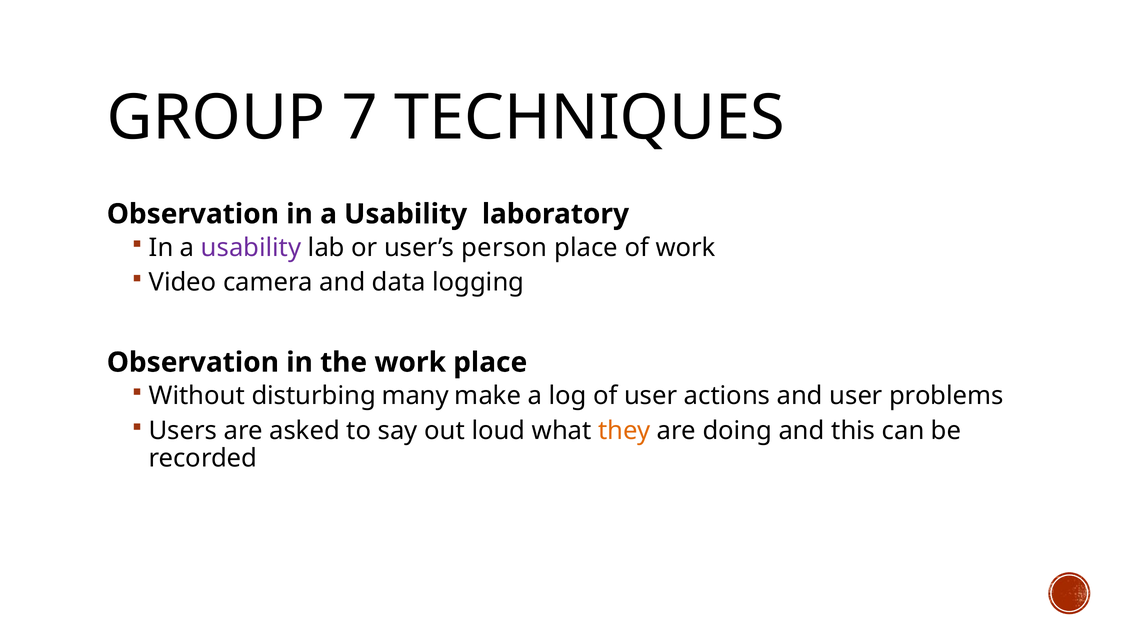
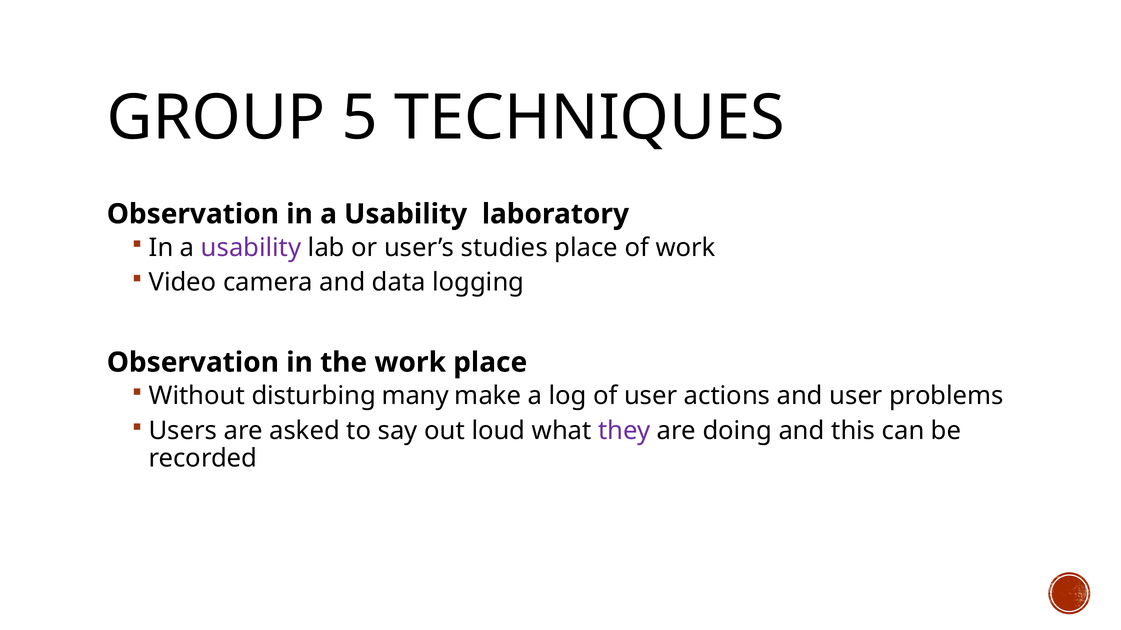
7: 7 -> 5
person: person -> studies
they colour: orange -> purple
